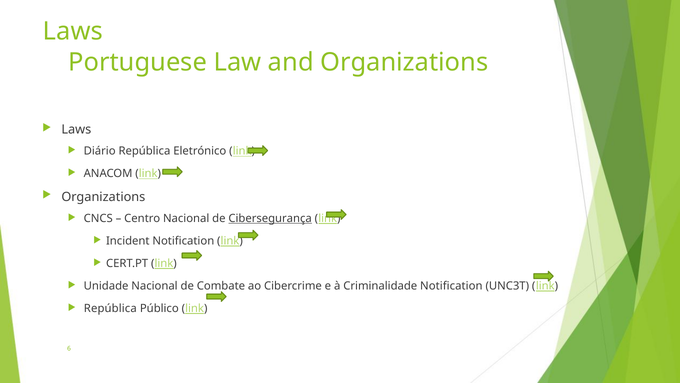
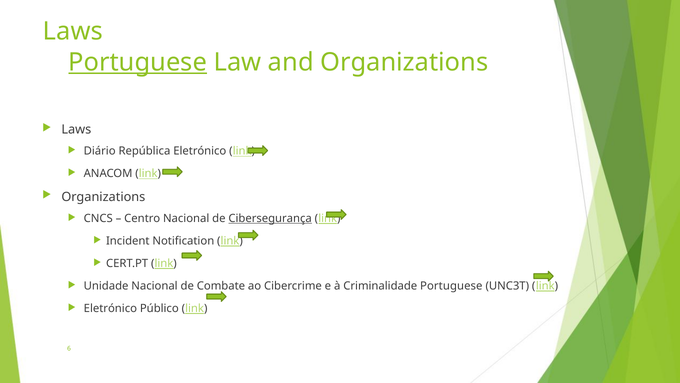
Portuguese at (138, 62) underline: none -> present
Criminalidade Notification: Notification -> Portuguese
República at (110, 308): República -> Eletrónico
